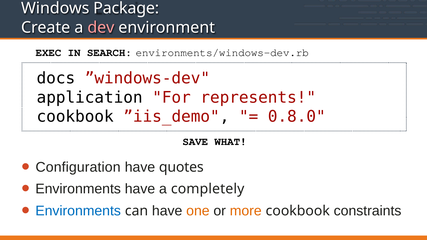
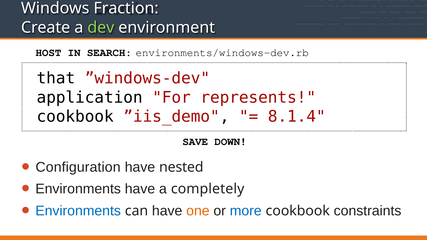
Package: Package -> Fraction
dev colour: pink -> light green
EXEC: EXEC -> HOST
docs: docs -> that
0.8.0: 0.8.0 -> 8.1.4
WHAT: WHAT -> DOWN
quotes: quotes -> nested
more colour: orange -> blue
